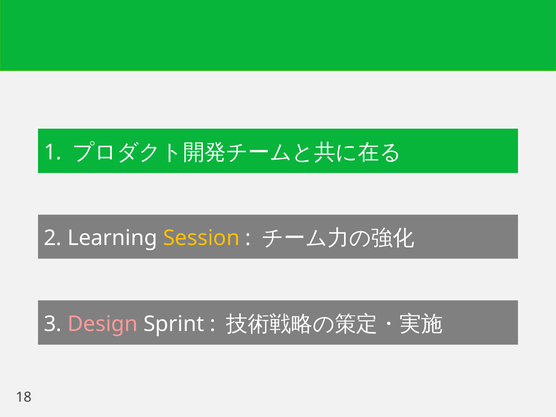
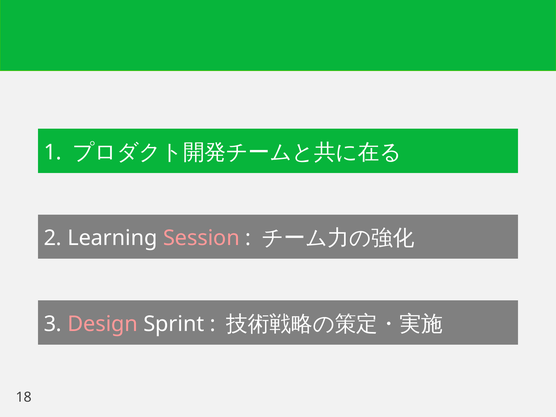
Session colour: yellow -> pink
